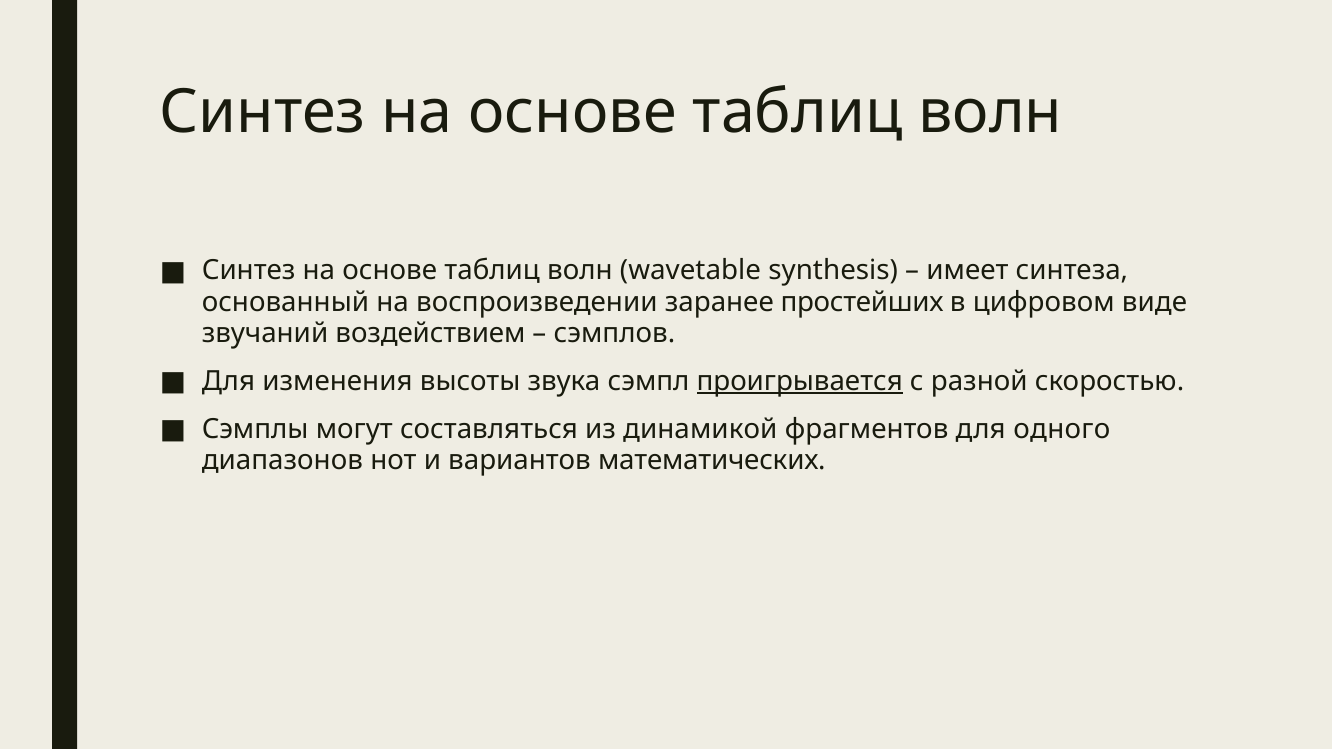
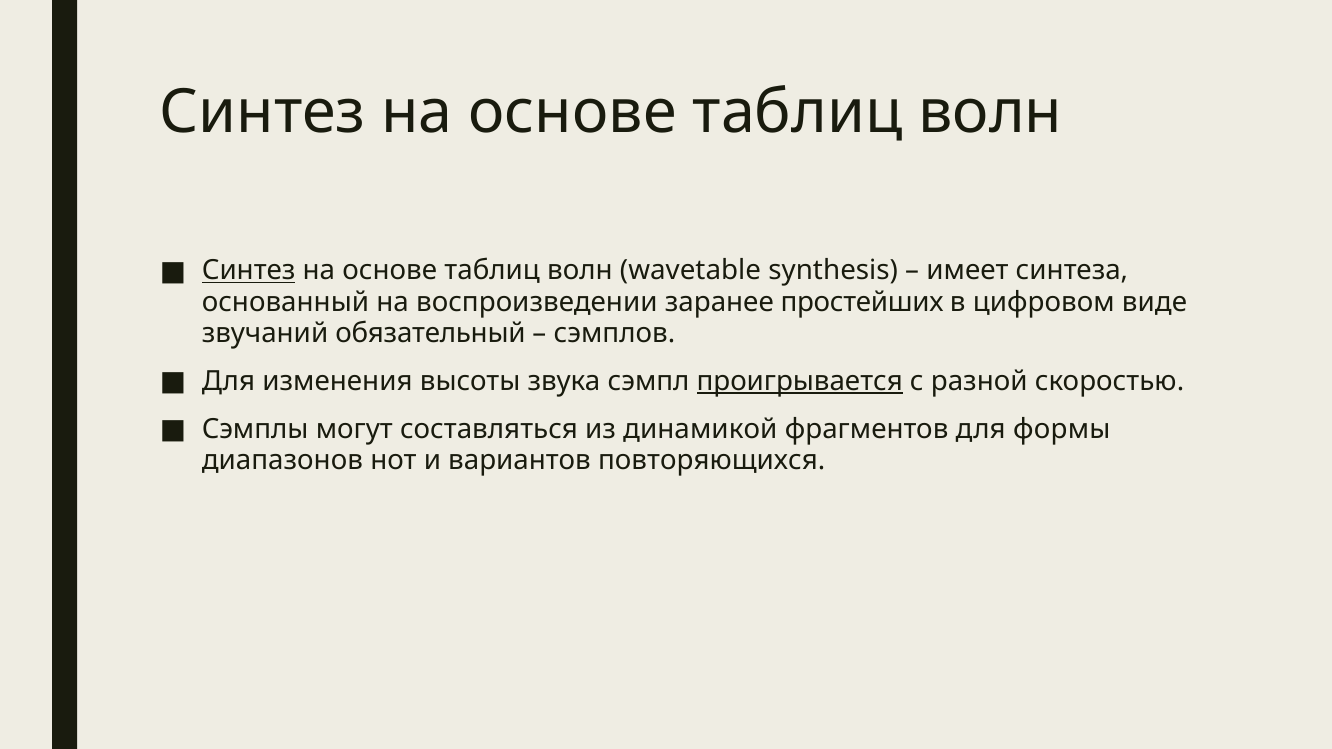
Синтез at (249, 271) underline: none -> present
воздействием: воздействием -> обязательный
одного: одного -> формы
математических: математических -> повторяющихся
